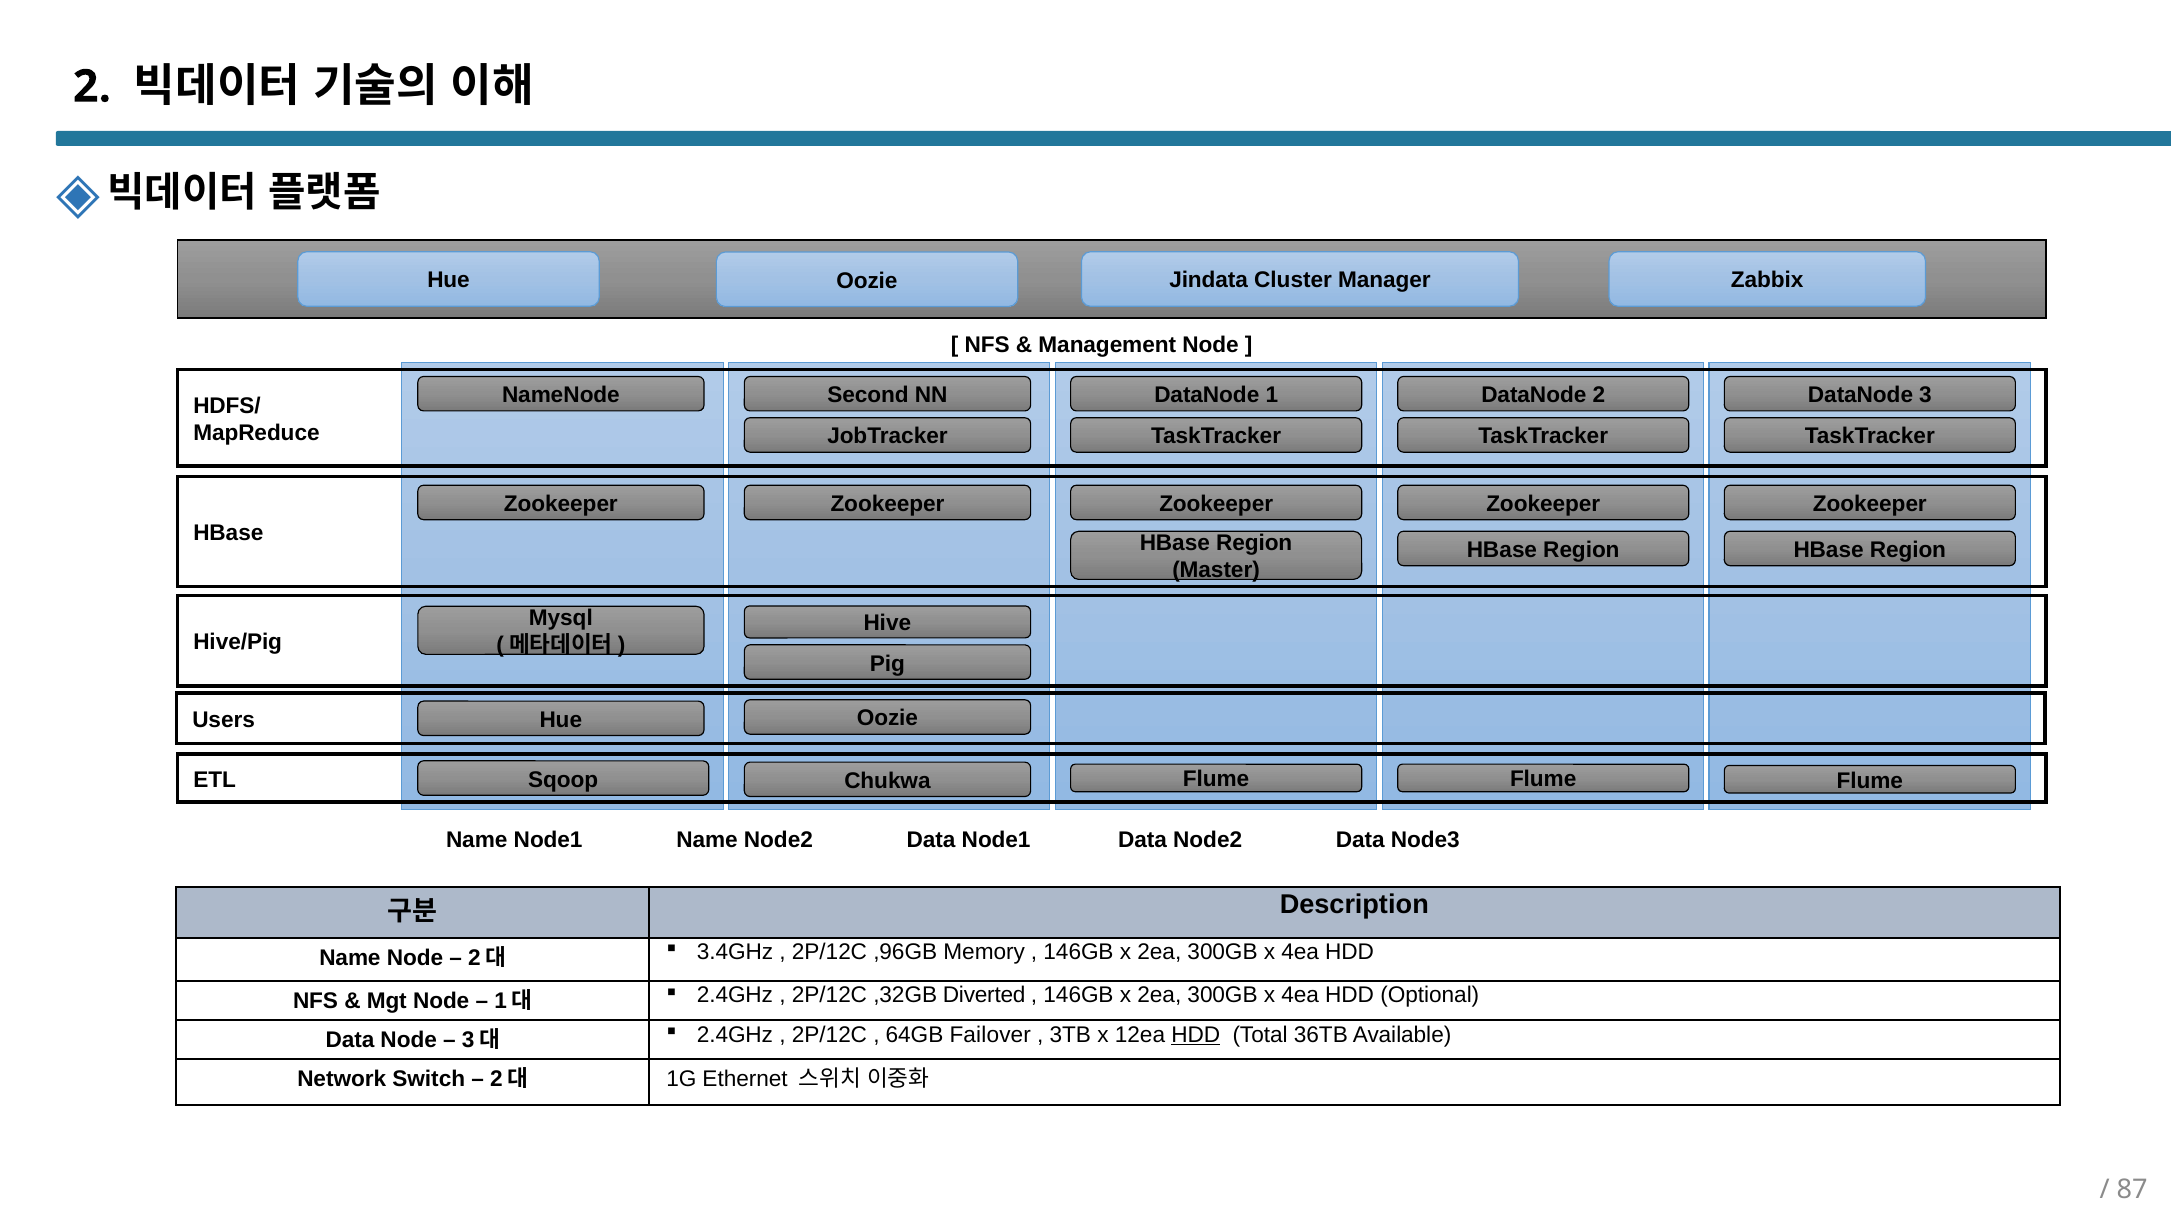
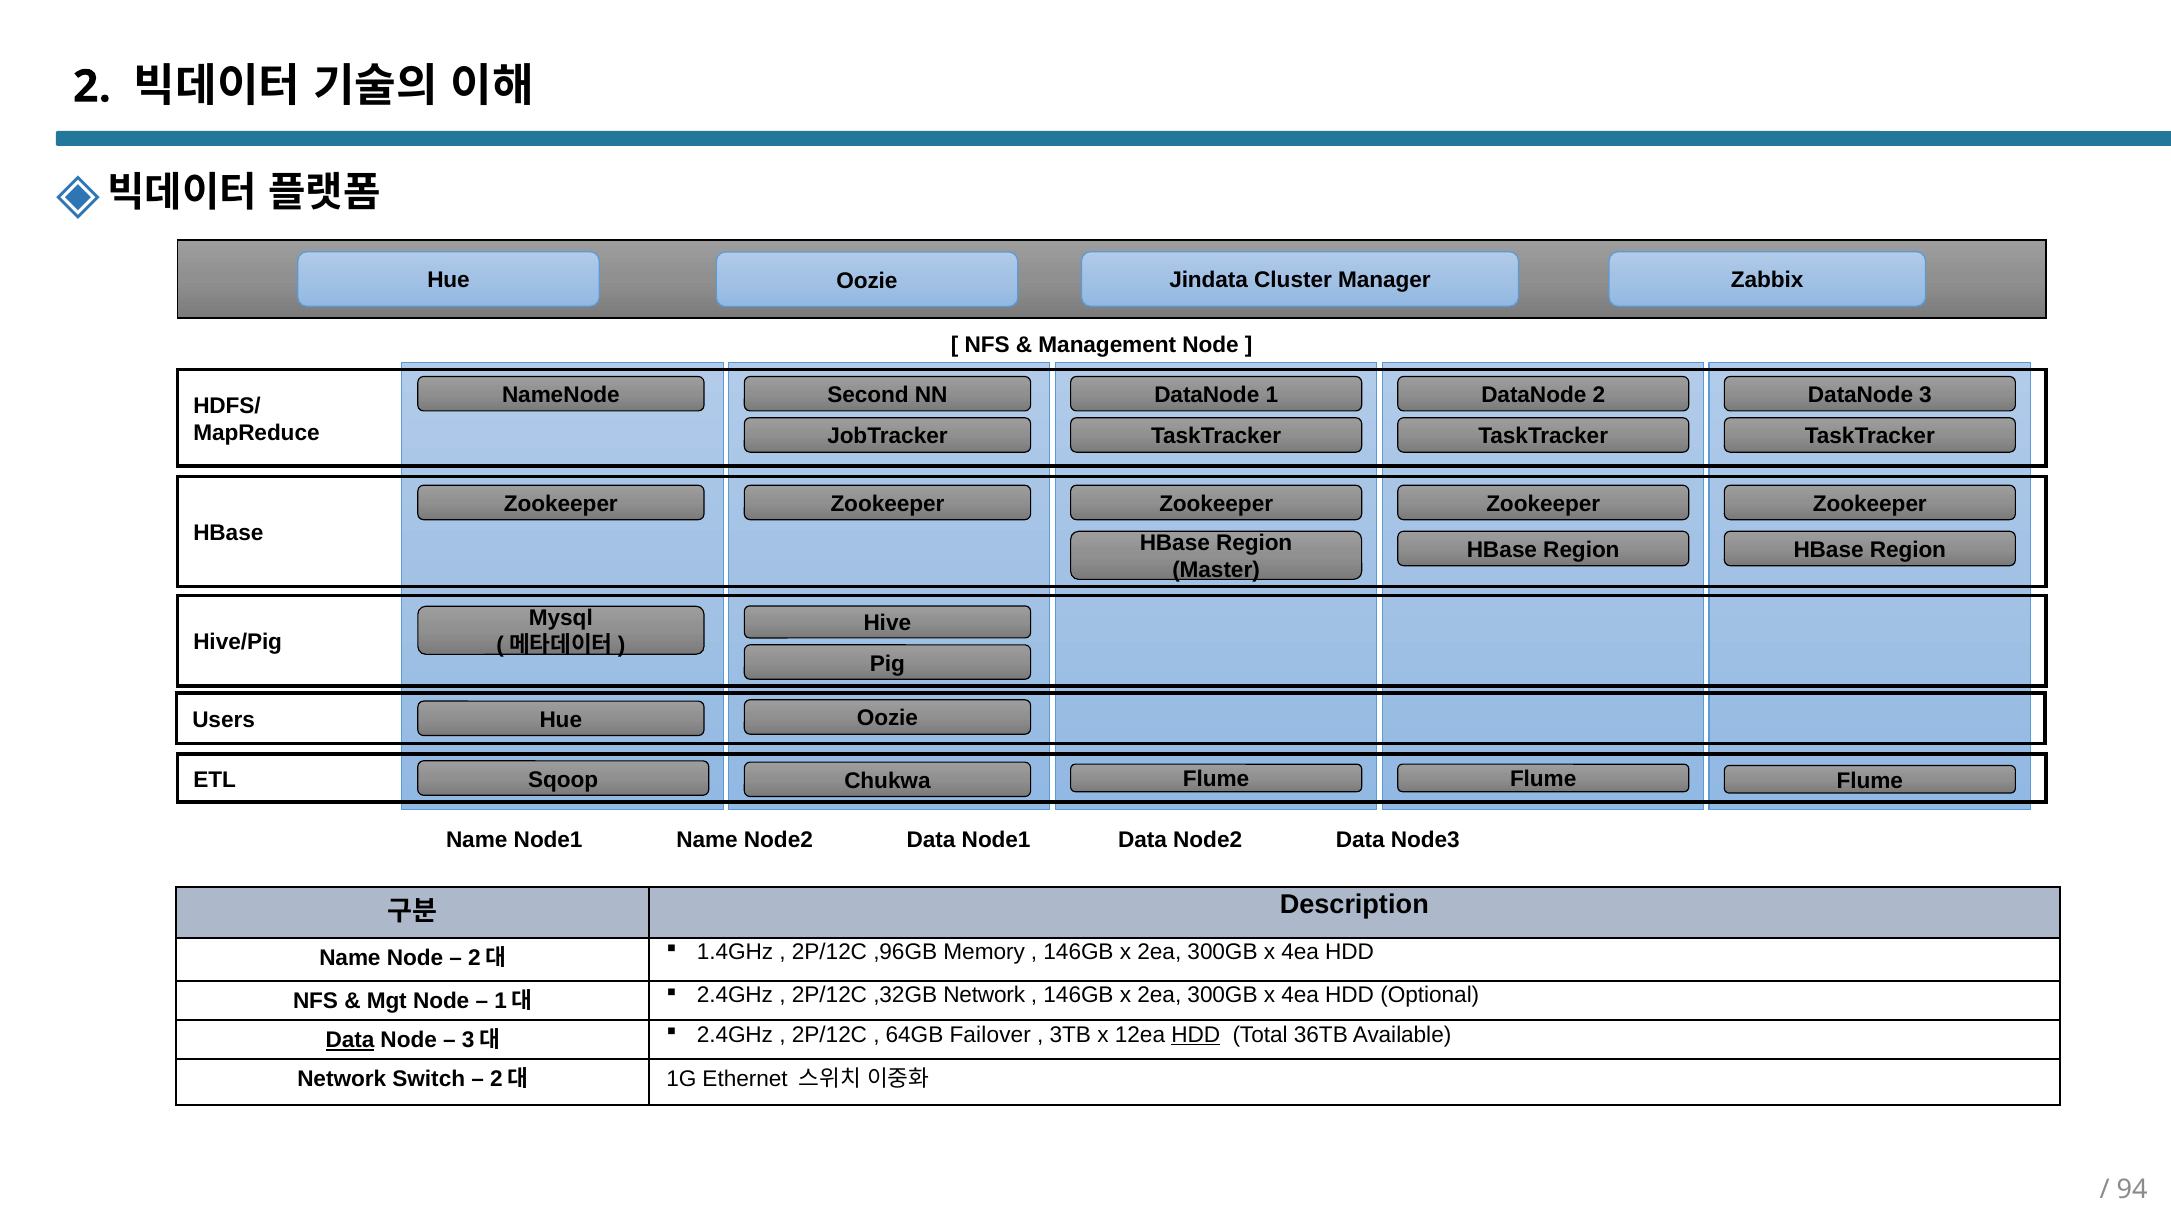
3.4GHz: 3.4GHz -> 1.4GHz
,32GB Diverted: Diverted -> Network
Data at (350, 1040) underline: none -> present
87: 87 -> 94
